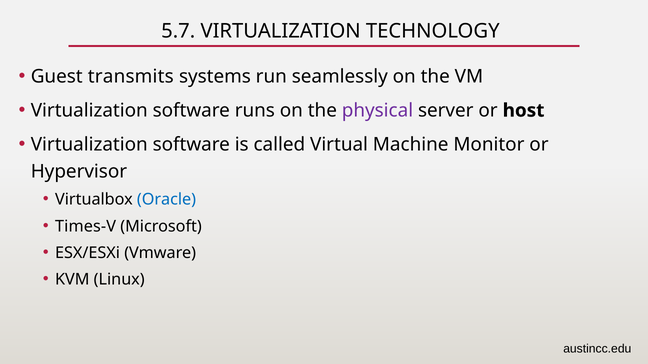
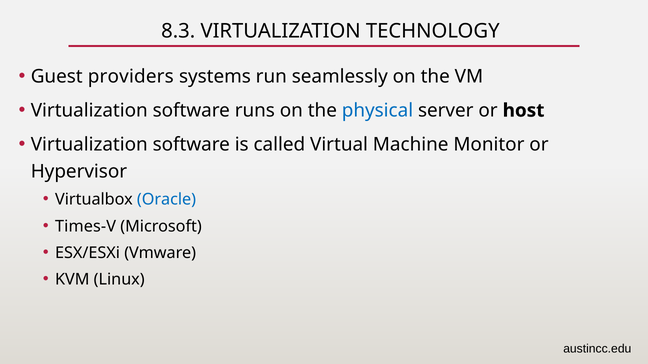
5.7: 5.7 -> 8.3
transmits: transmits -> providers
physical colour: purple -> blue
